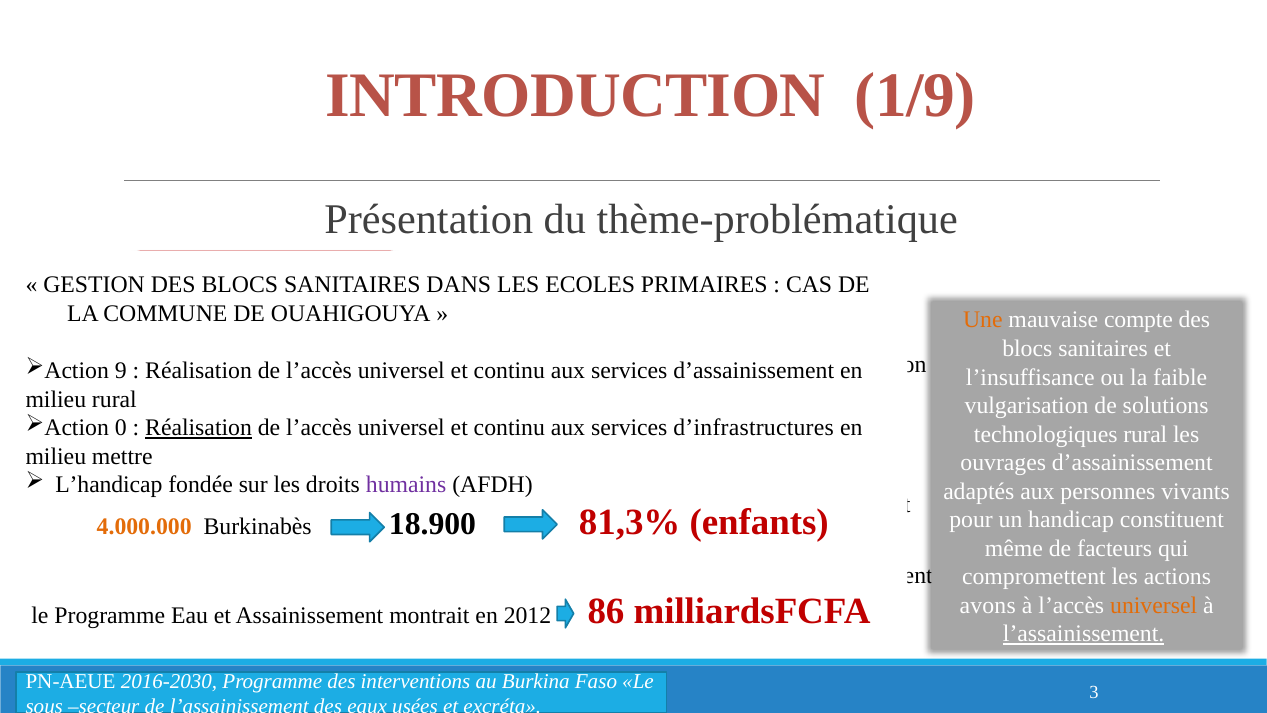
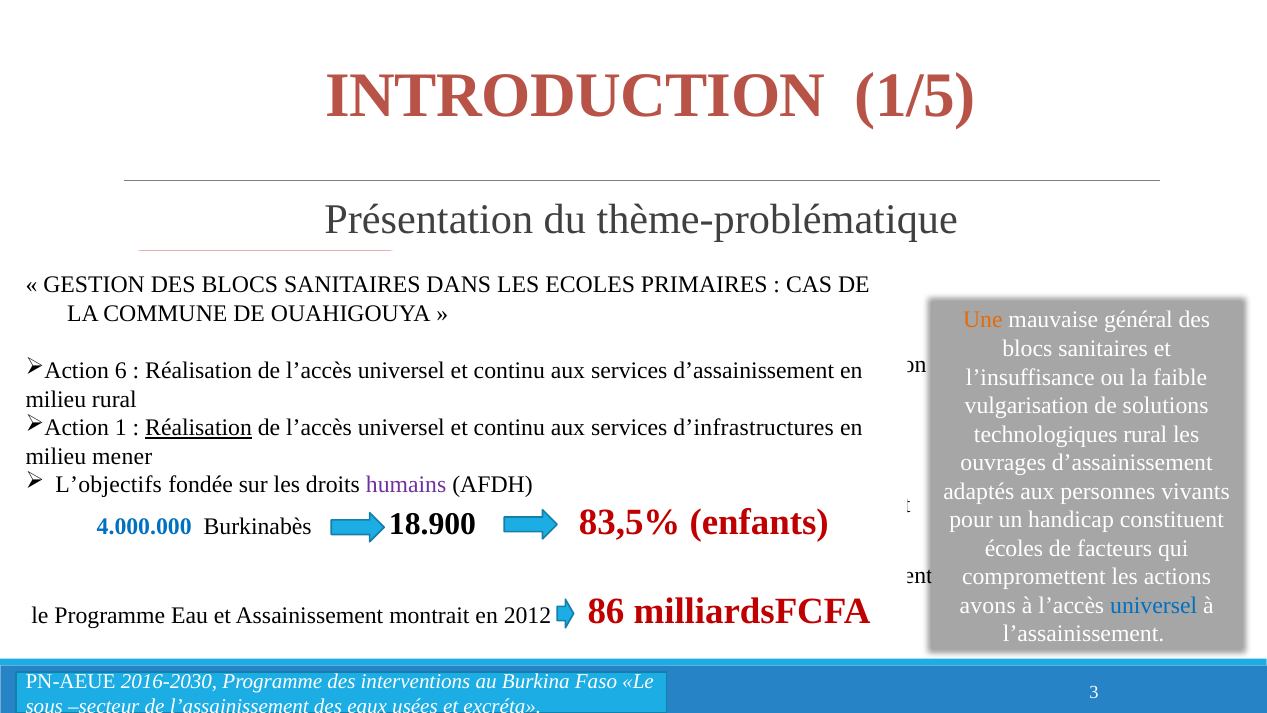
1/9: 1/9 -> 1/5
compte: compte -> général
9: 9 -> 6
0: 0 -> 1
mettre: mettre -> mener
L’handicap: L’handicap -> L’objectifs
4.000.000 colour: orange -> blue
81,3%: 81,3% -> 83,5%
même: même -> écoles
universel at (1154, 605) colour: orange -> blue
l’assainissement at (1084, 634) underline: present -> none
